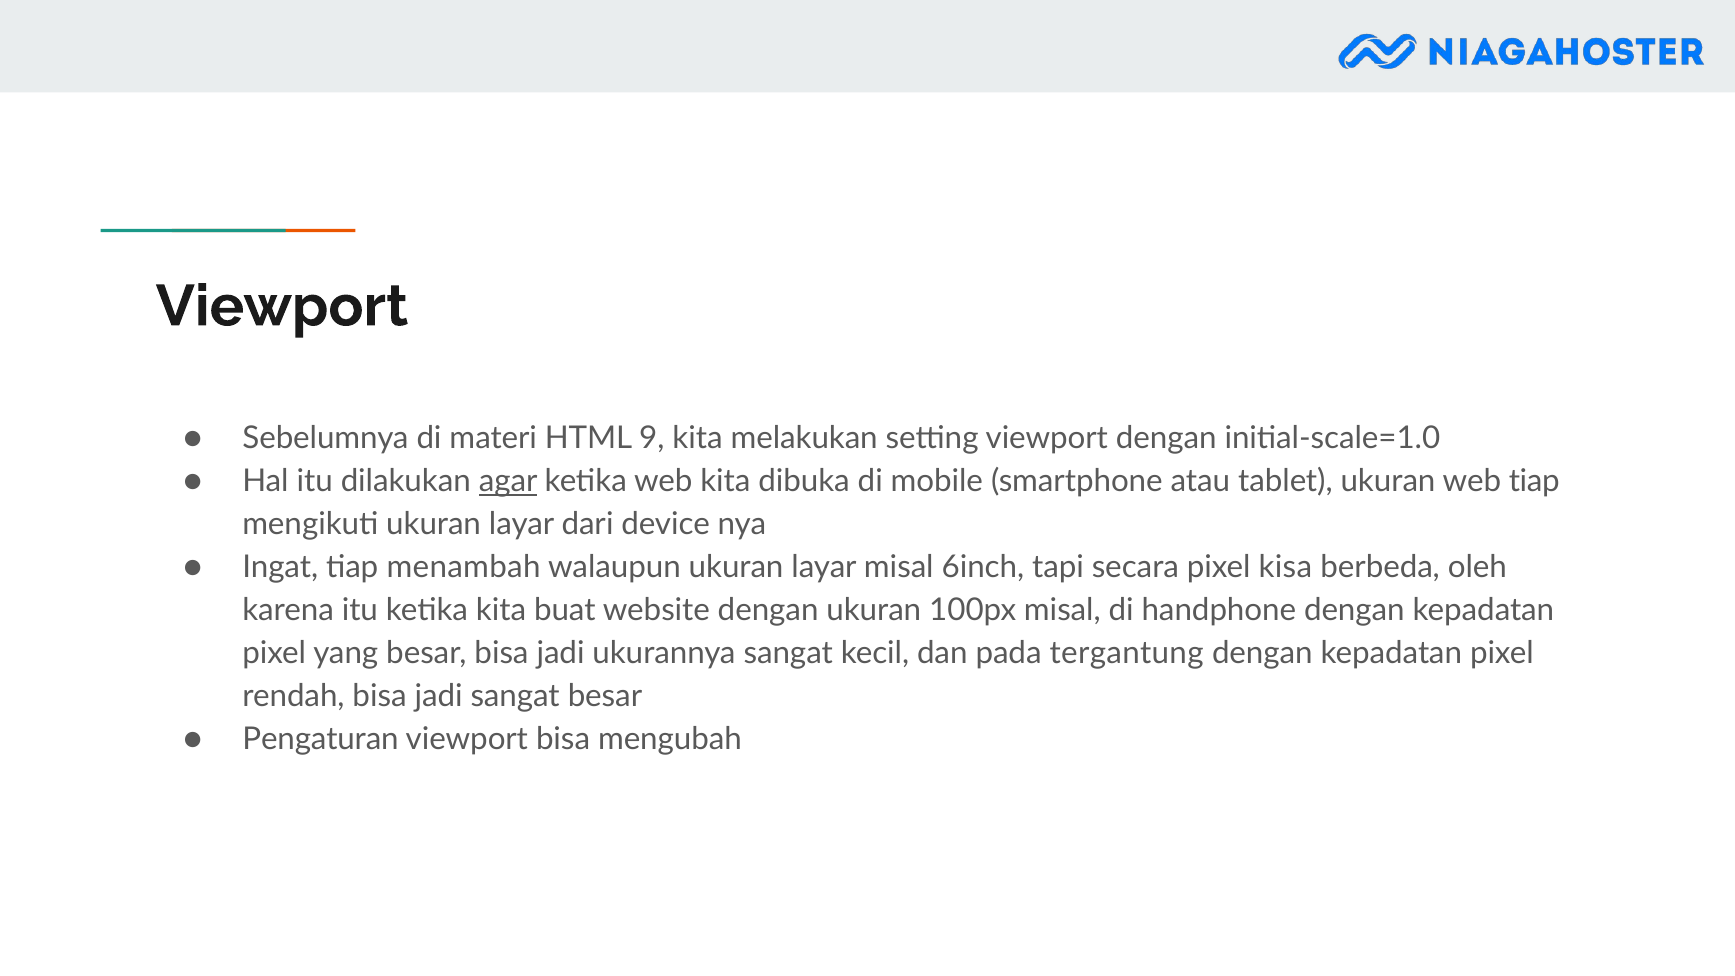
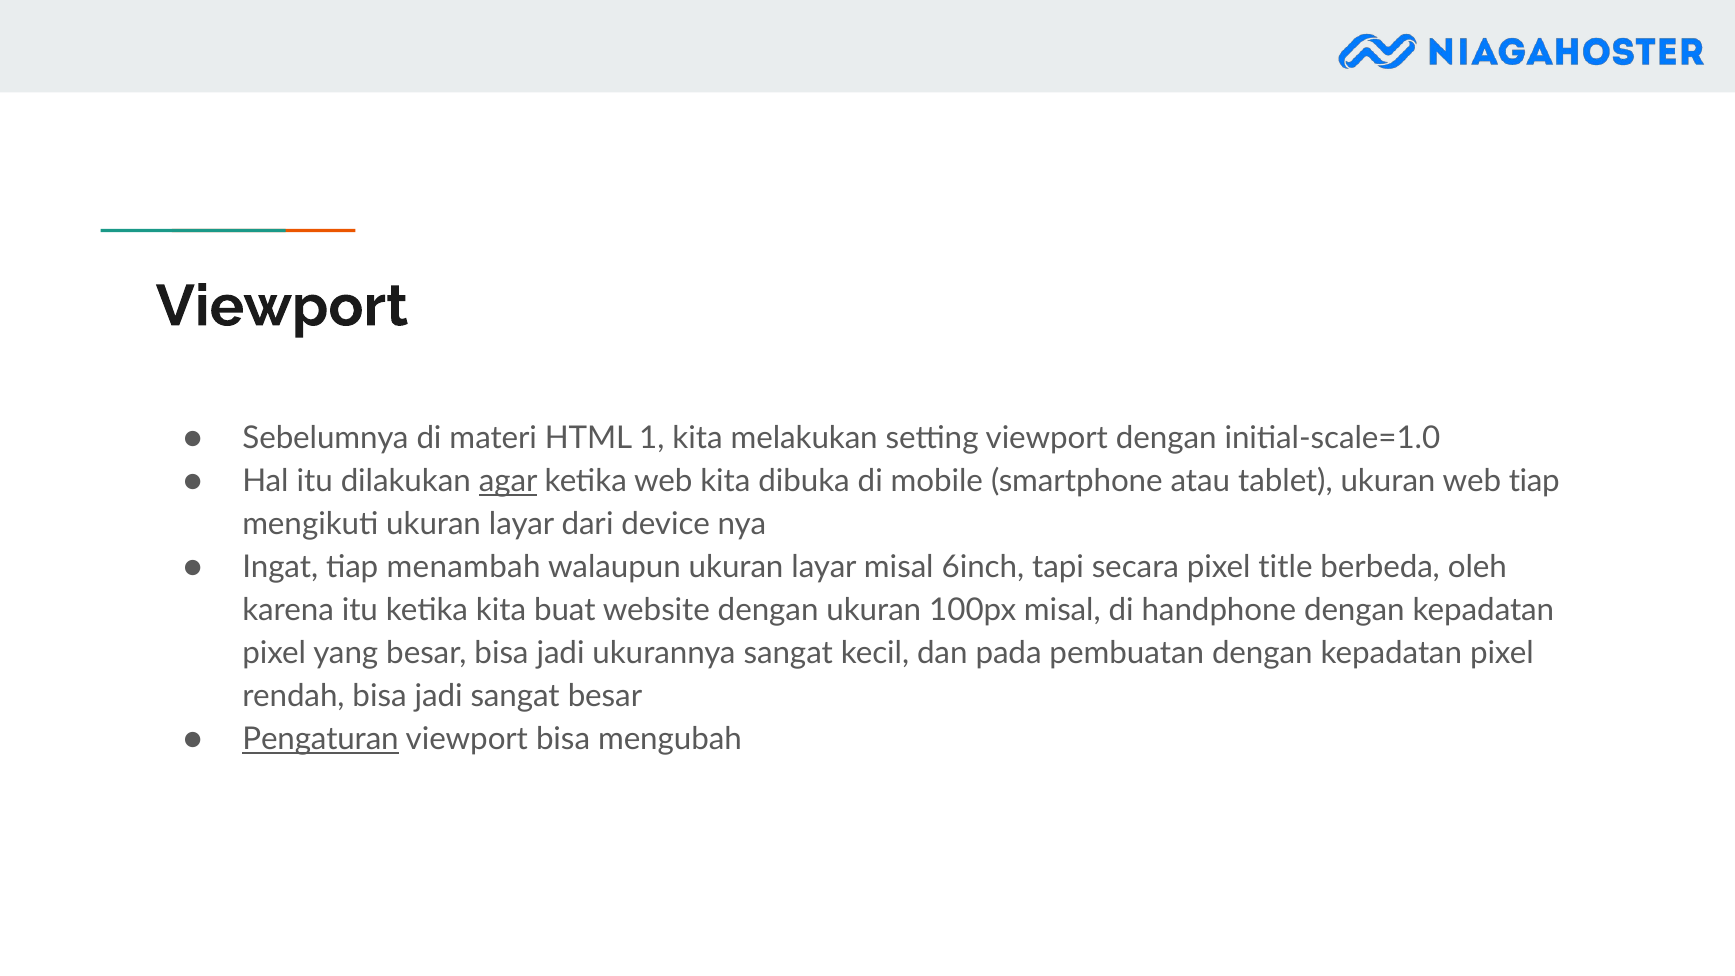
9: 9 -> 1
kisa: kisa -> title
tergantung: tergantung -> pembuatan
Pengaturan underline: none -> present
